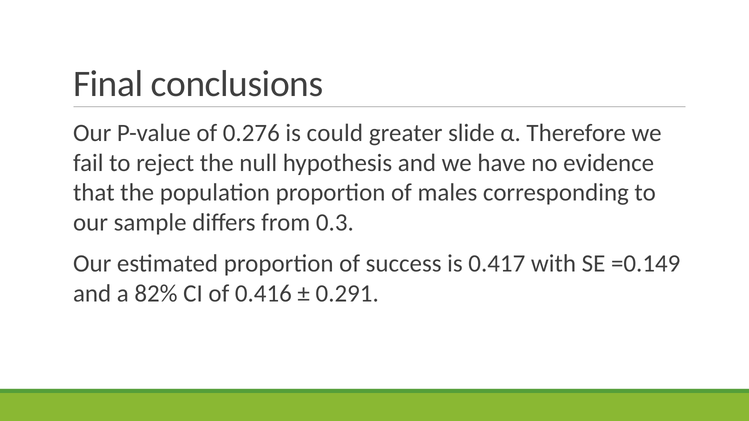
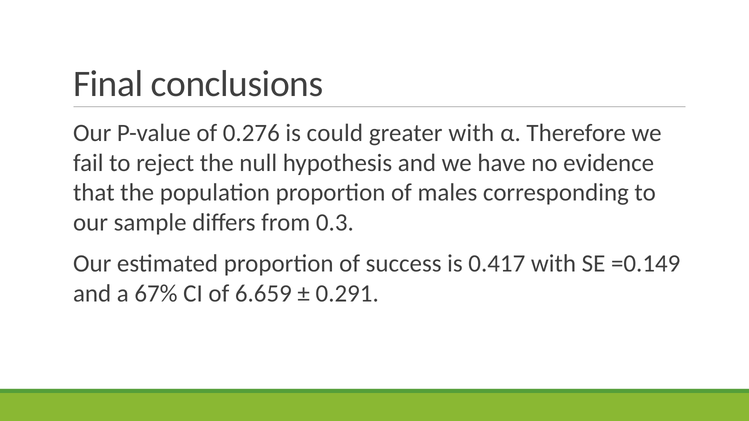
greater slide: slide -> with
82%: 82% -> 67%
0.416: 0.416 -> 6.659
